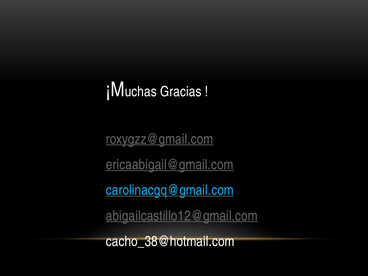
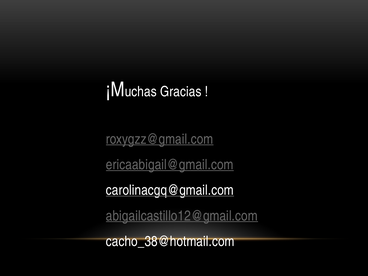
carolinacgq@gmail.com colour: light blue -> white
